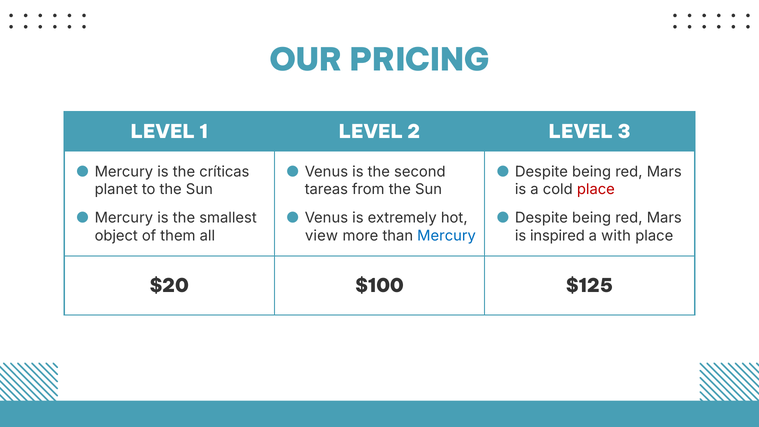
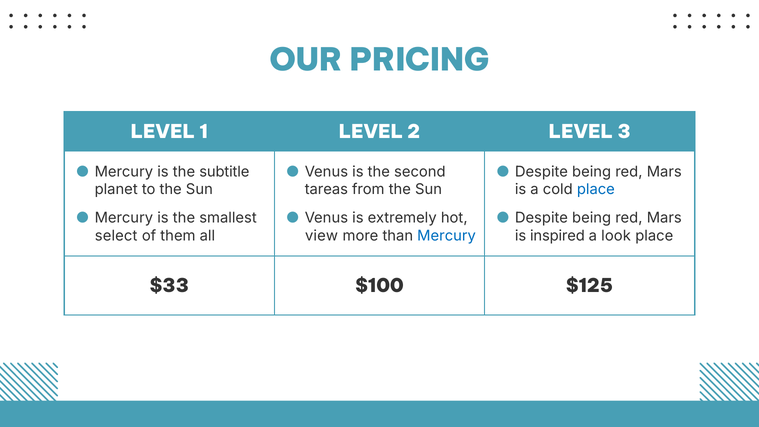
críticas: críticas -> subtitle
place at (596, 190) colour: red -> blue
object: object -> select
with: with -> look
$20: $20 -> $33
